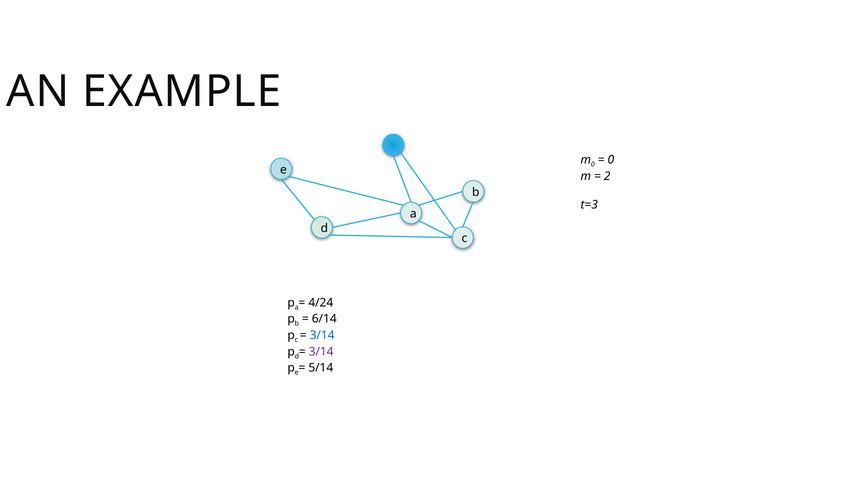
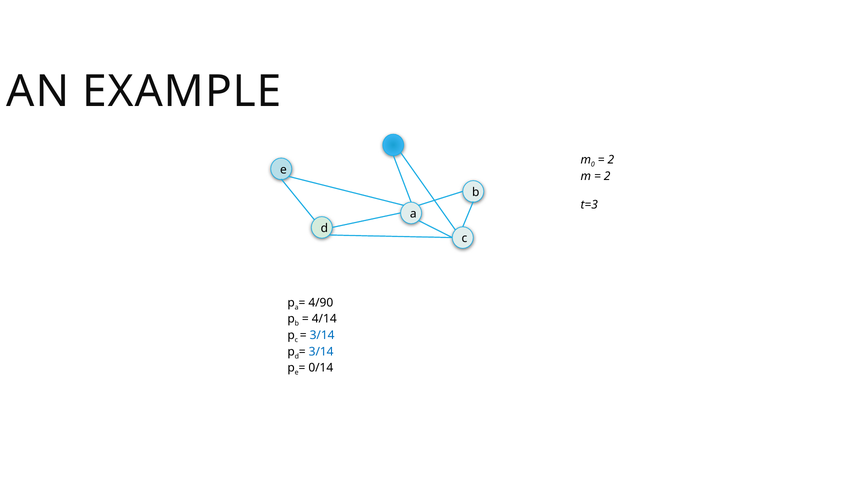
0 at (611, 160): 0 -> 2
4/24: 4/24 -> 4/90
6/14: 6/14 -> 4/14
3/14 at (321, 351) colour: purple -> blue
5/14: 5/14 -> 0/14
